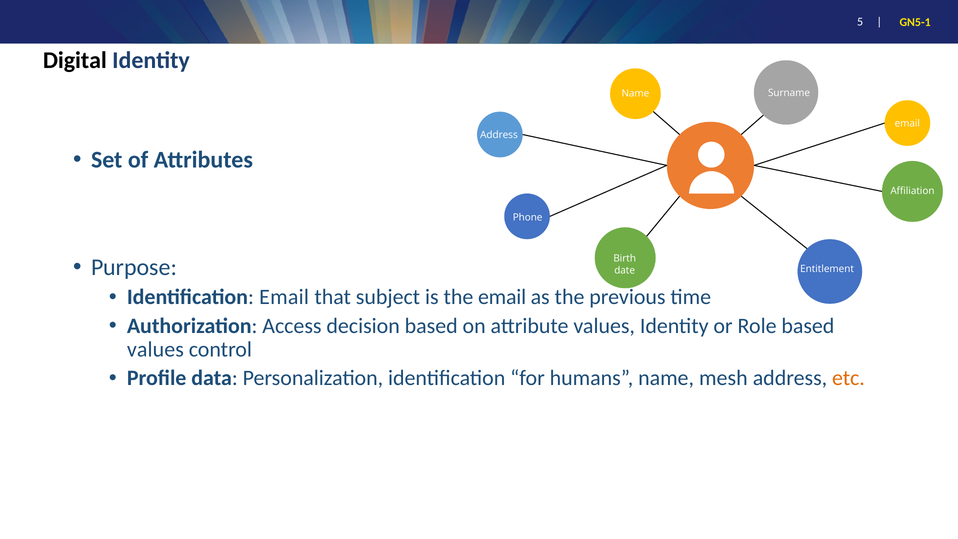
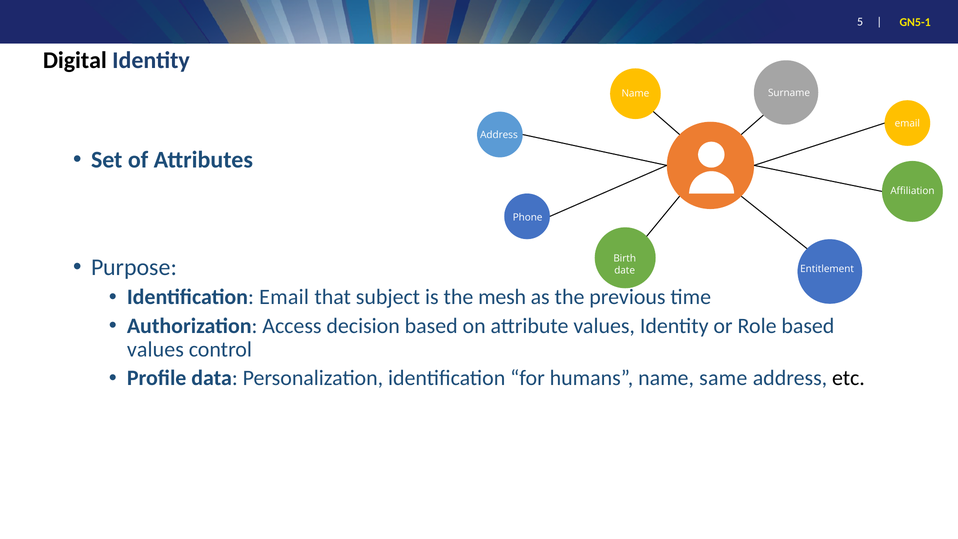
the email: email -> mesh
mesh: mesh -> same
etc colour: orange -> black
